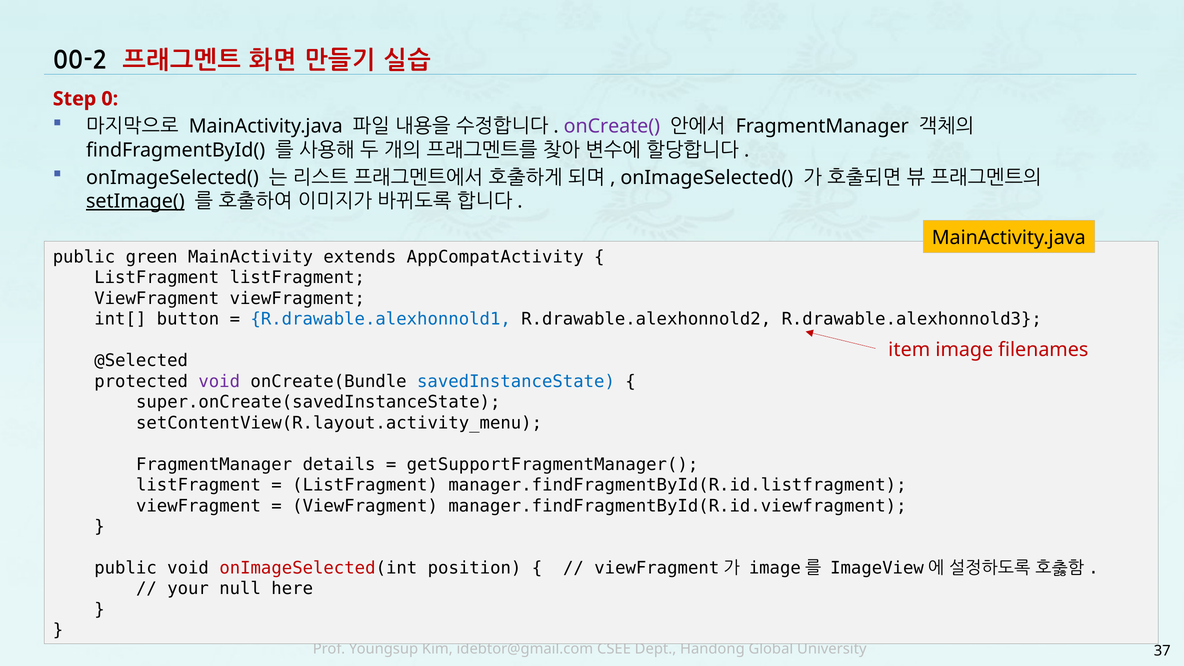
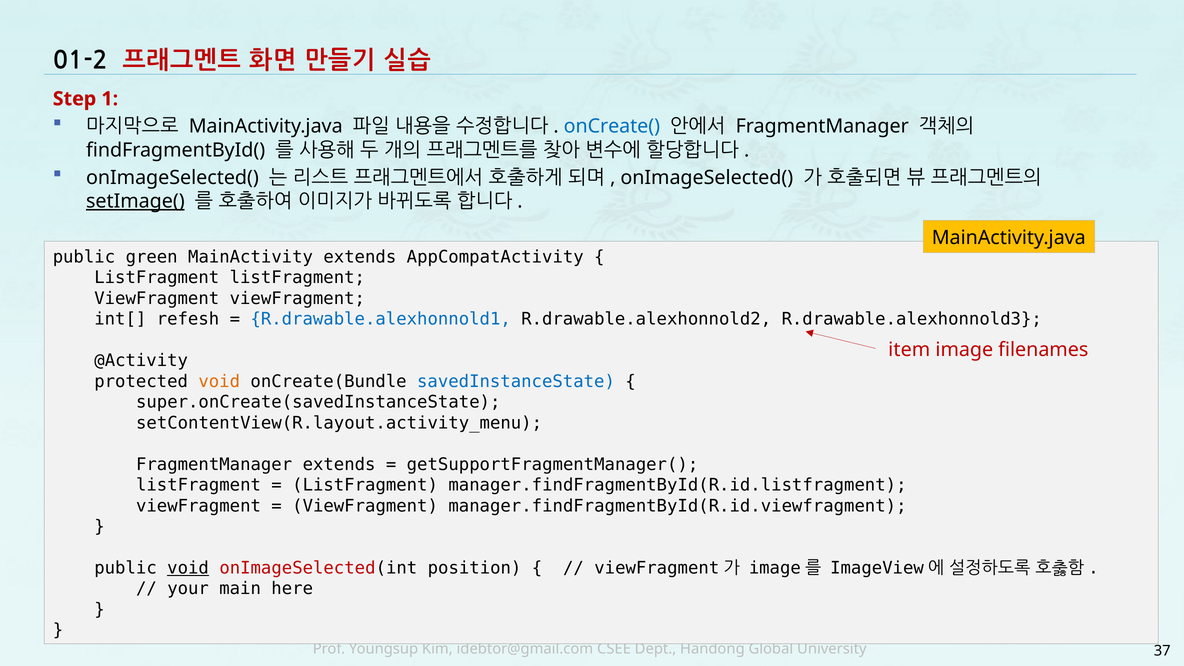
00-2: 00-2 -> 01-2
0: 0 -> 1
onCreate( colour: purple -> blue
button: button -> refesh
@Selected: @Selected -> @Activity
void at (219, 381) colour: purple -> orange
FragmentManager details: details -> extends
void at (188, 568) underline: none -> present
null: null -> main
